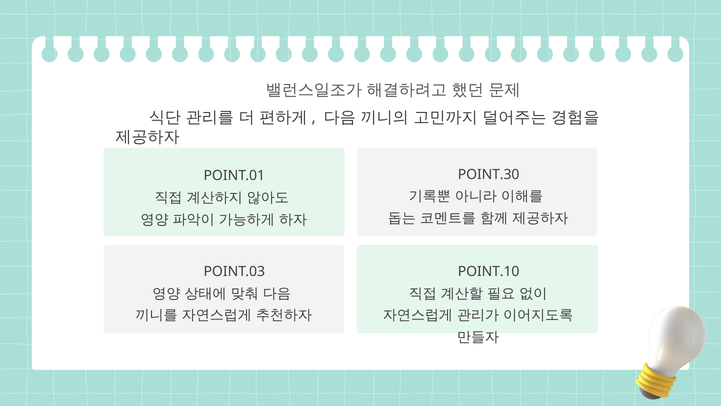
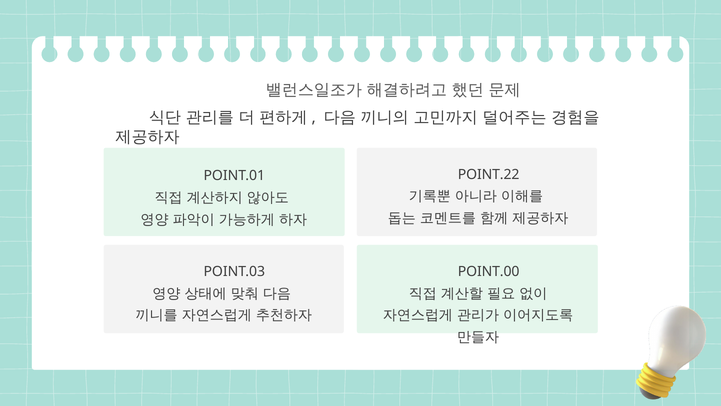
POINT.30: POINT.30 -> POINT.22
POINT.10: POINT.10 -> POINT.00
